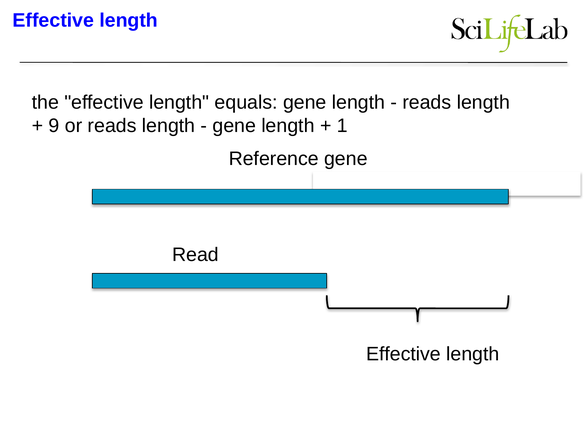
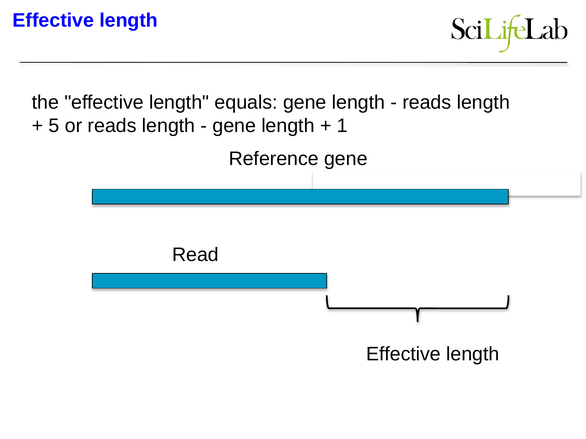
9: 9 -> 5
